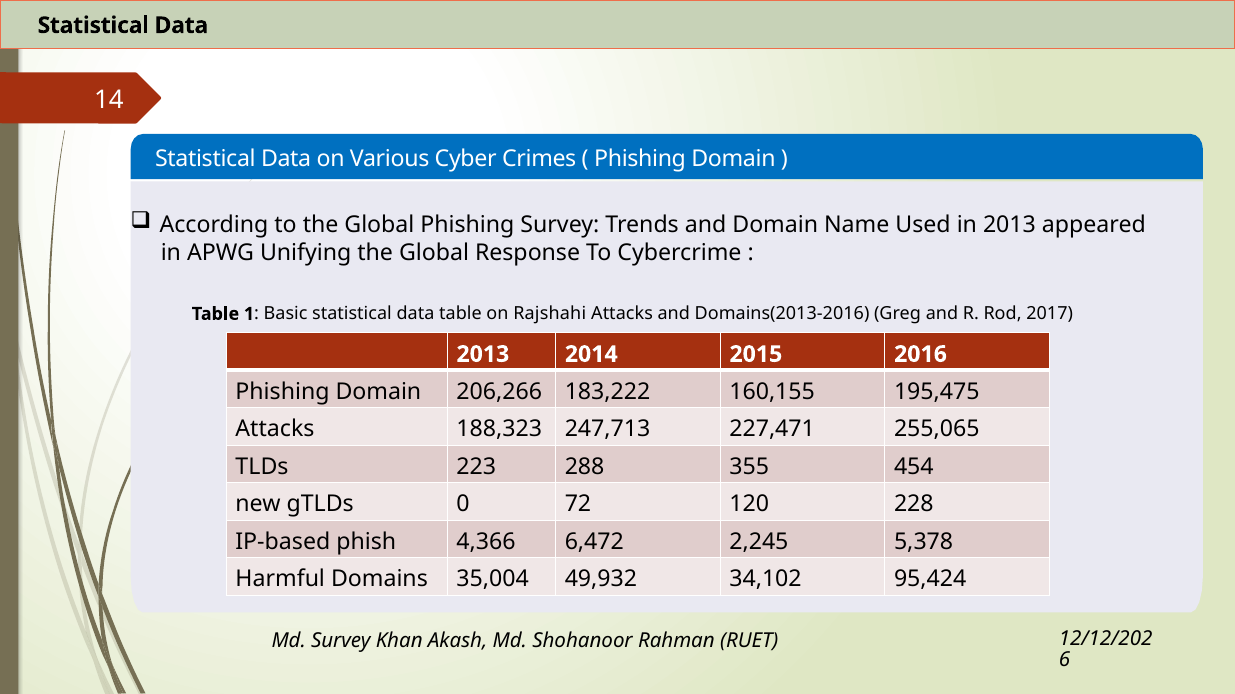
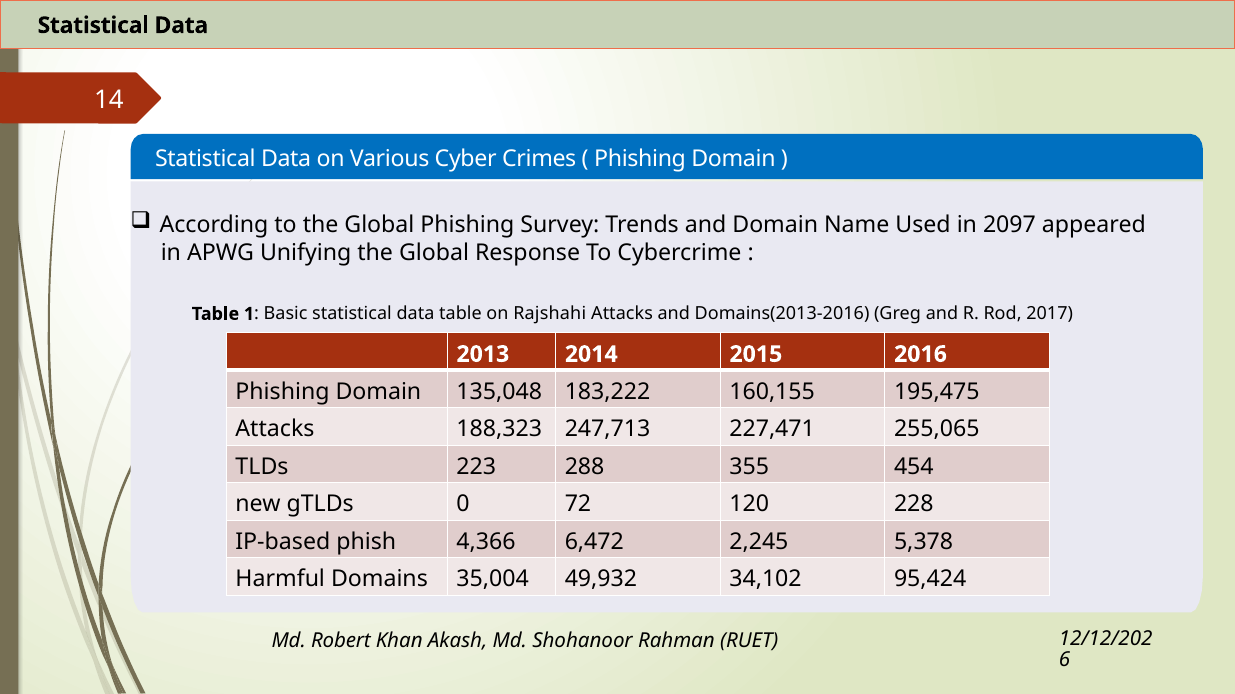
in 2013: 2013 -> 2097
206,266: 206,266 -> 135,048
Md Survey: Survey -> Robert
